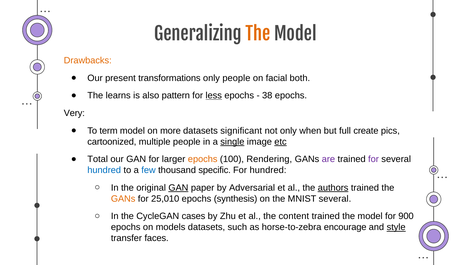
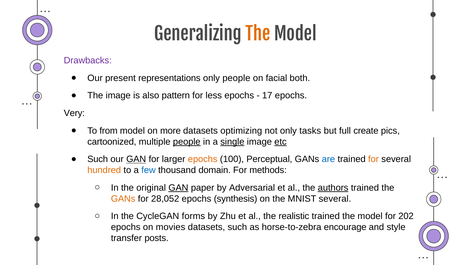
Drawbacks colour: orange -> purple
transformations: transformations -> representations
The learns: learns -> image
less underline: present -> none
38: 38 -> 17
term: term -> from
significant: significant -> optimizing
when: when -> tasks
people at (187, 142) underline: none -> present
Total at (98, 159): Total -> Such
GAN at (136, 159) underline: none -> present
Rendering: Rendering -> Perceptual
are colour: purple -> blue
for at (374, 159) colour: purple -> orange
hundred at (104, 170) colour: blue -> orange
specific: specific -> domain
For hundred: hundred -> methods
25,010: 25,010 -> 28,052
cases: cases -> forms
content: content -> realistic
900: 900 -> 202
models: models -> movies
style underline: present -> none
faces: faces -> posts
